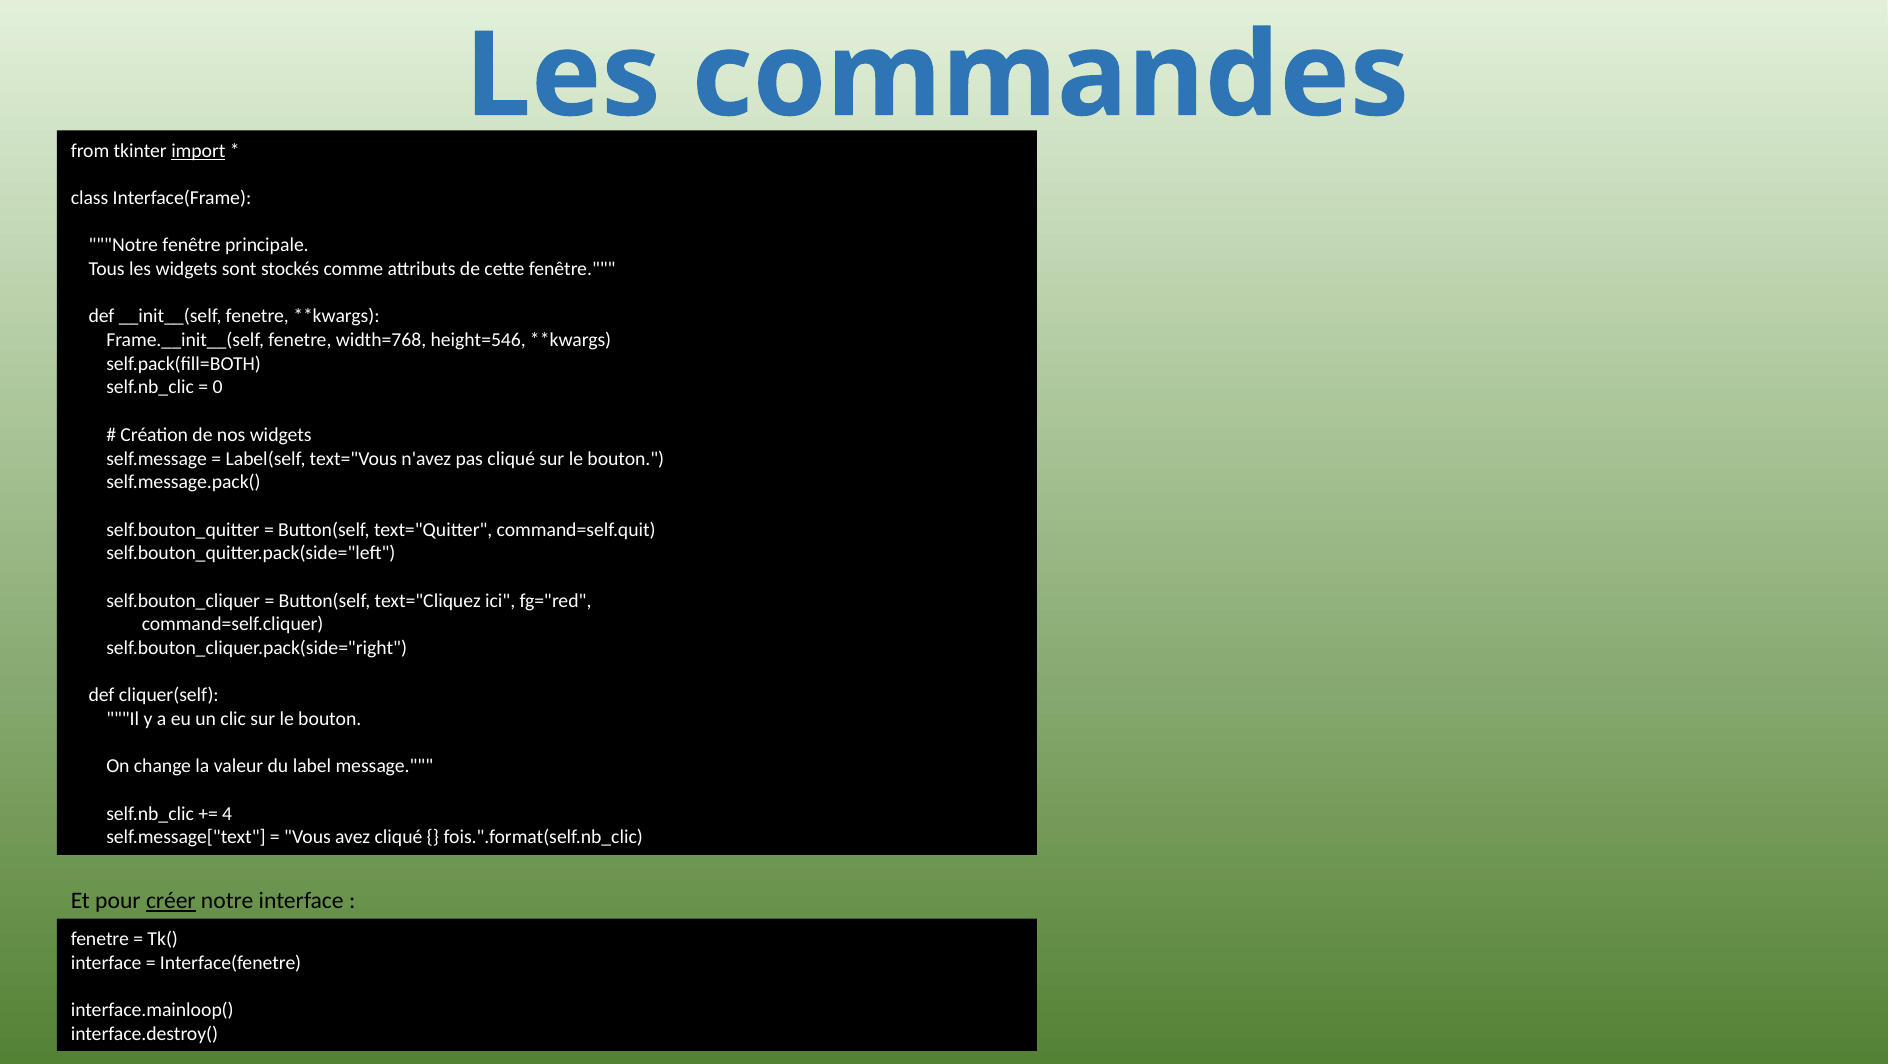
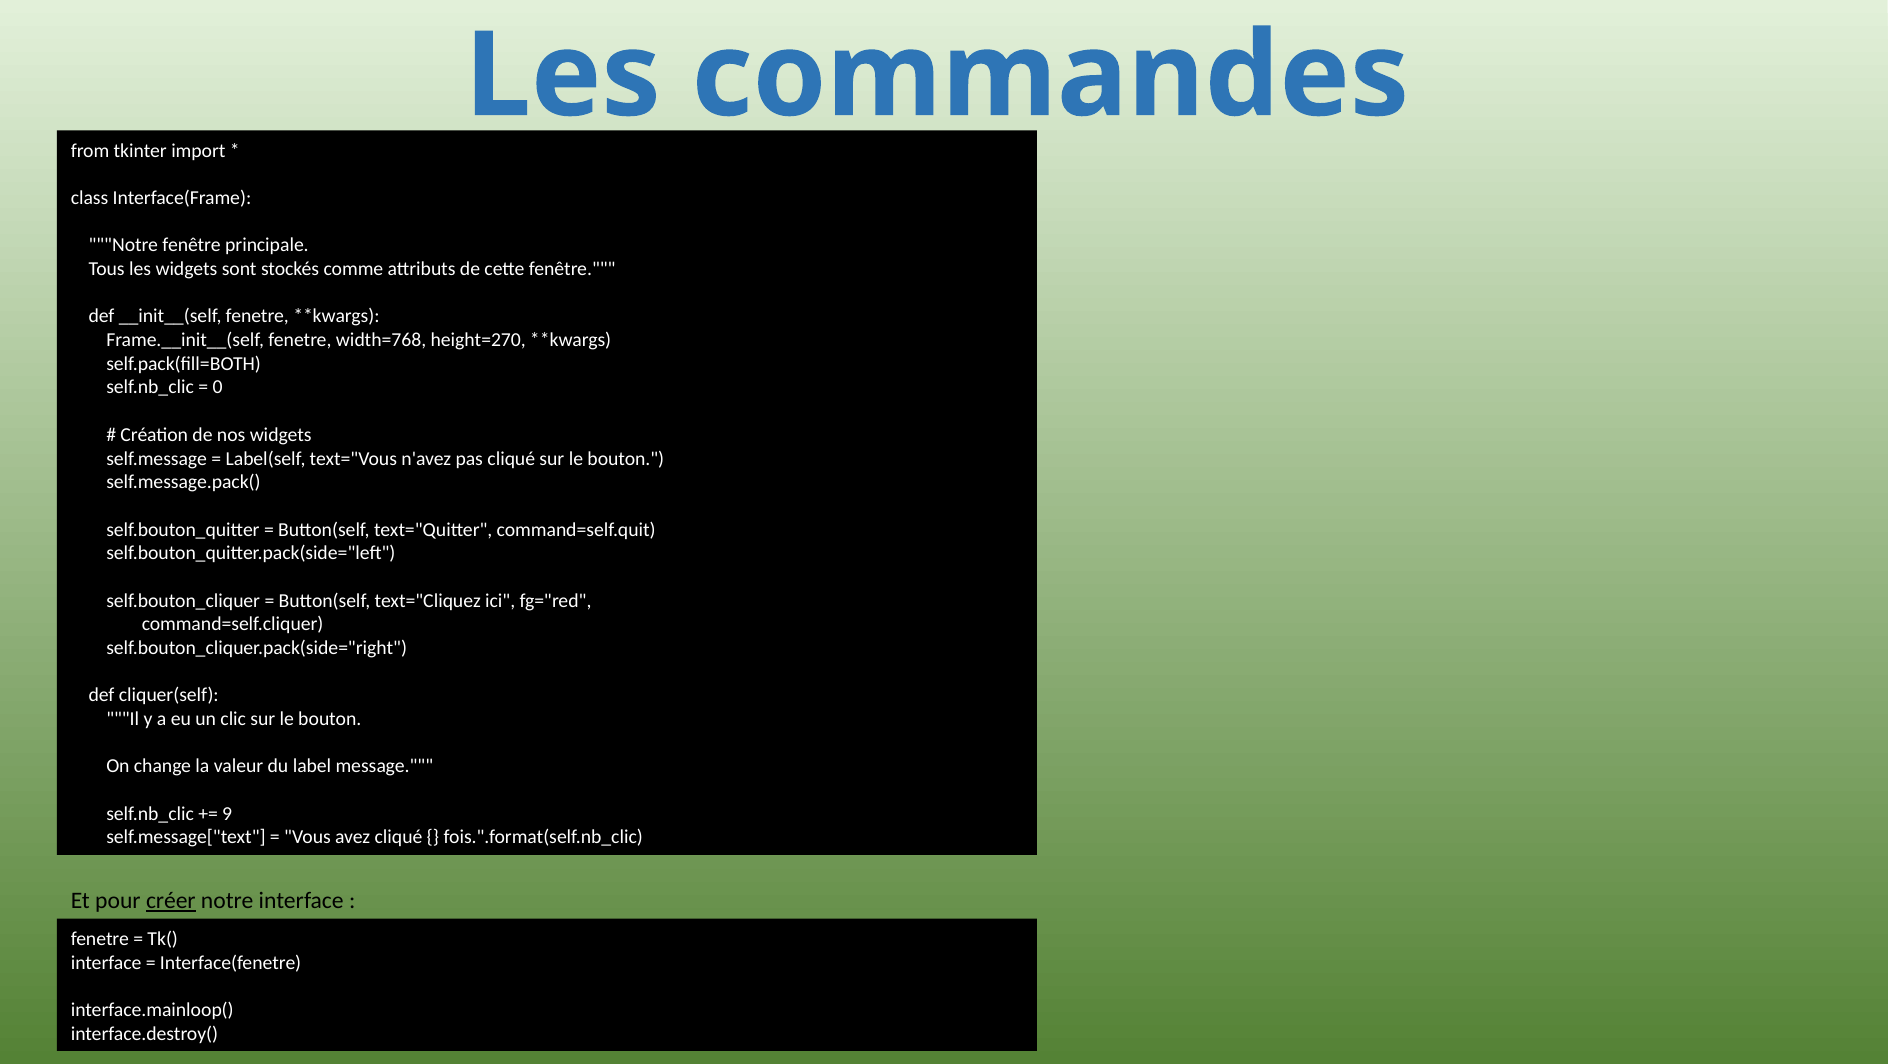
import underline: present -> none
height=546: height=546 -> height=270
4: 4 -> 9
